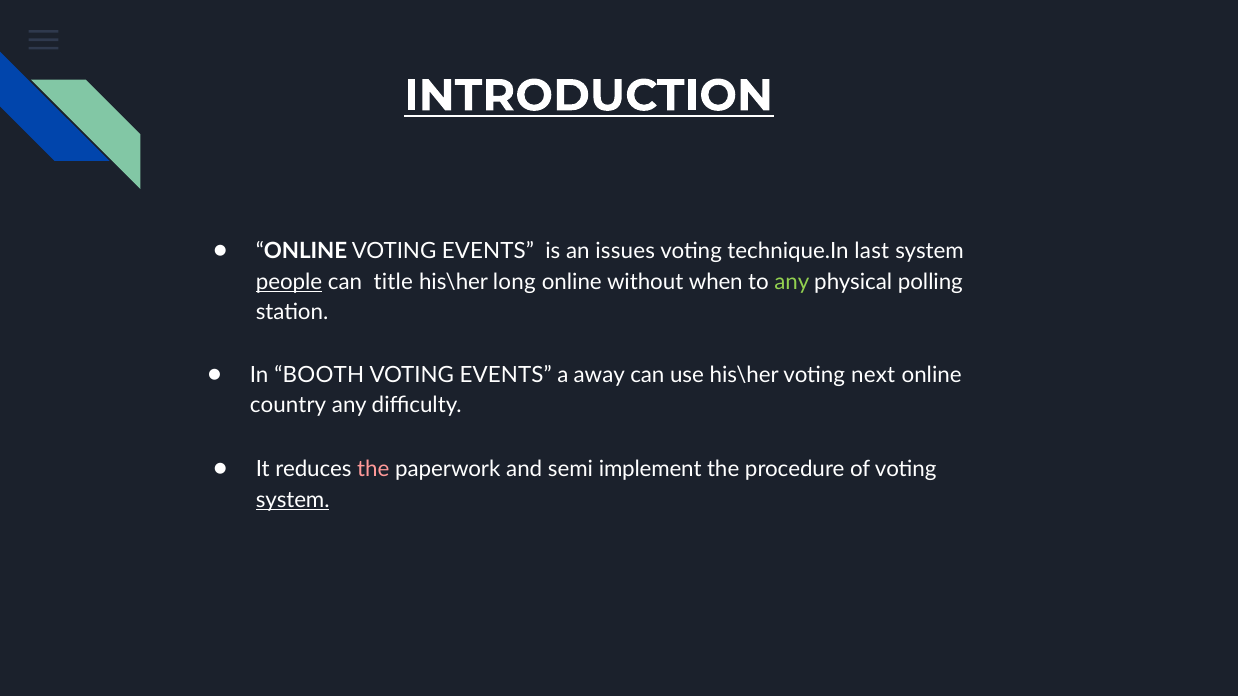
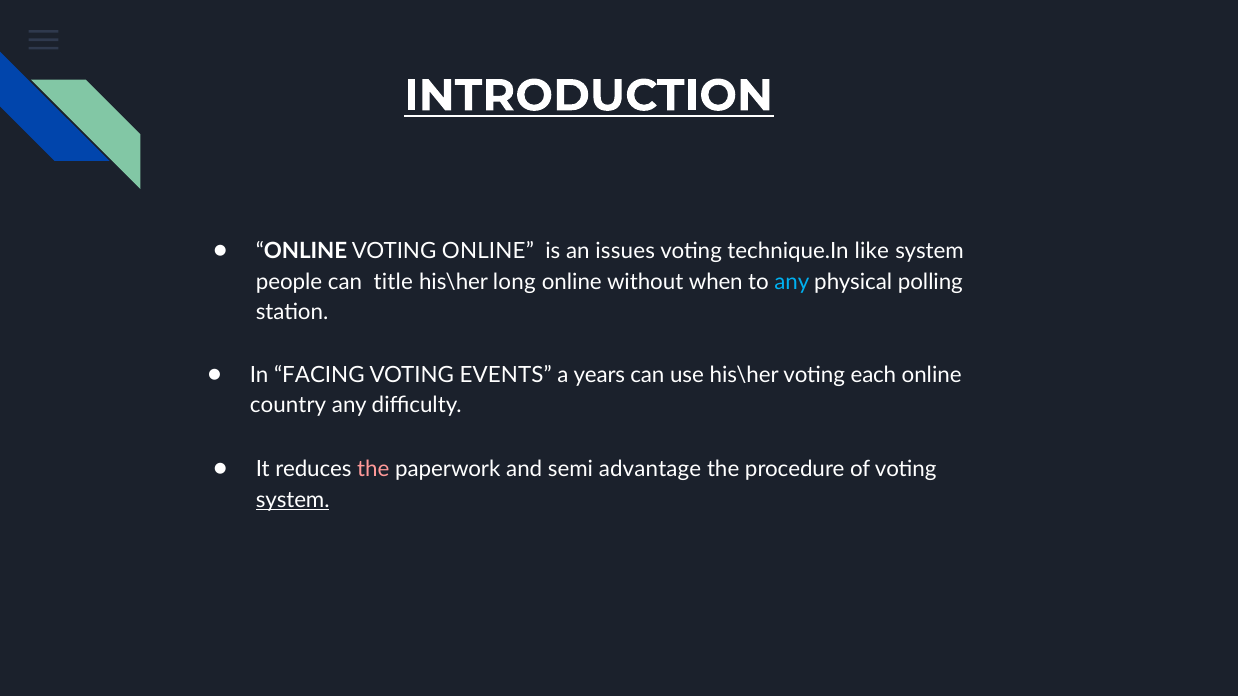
ONLINE VOTING EVENTS: EVENTS -> ONLINE
last: last -> like
people underline: present -> none
any at (792, 282) colour: light green -> light blue
BOOTH: BOOTH -> FACING
away: away -> years
next: next -> each
implement: implement -> advantage
